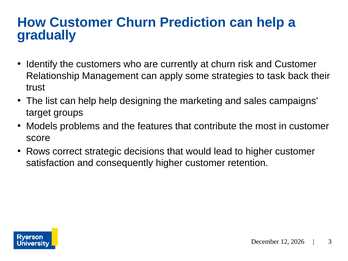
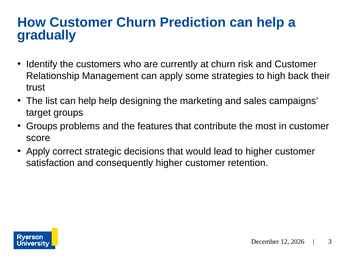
task: task -> high
Models at (42, 126): Models -> Groups
Rows at (38, 151): Rows -> Apply
